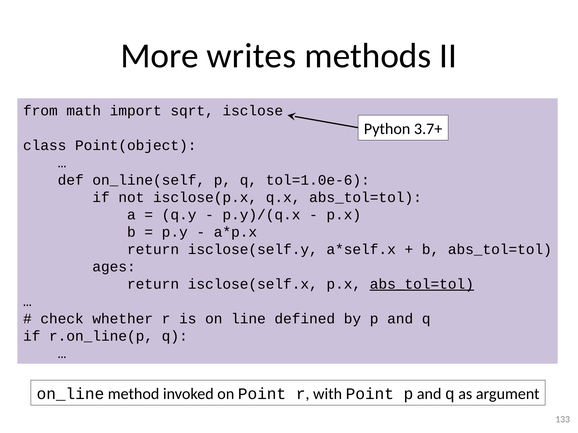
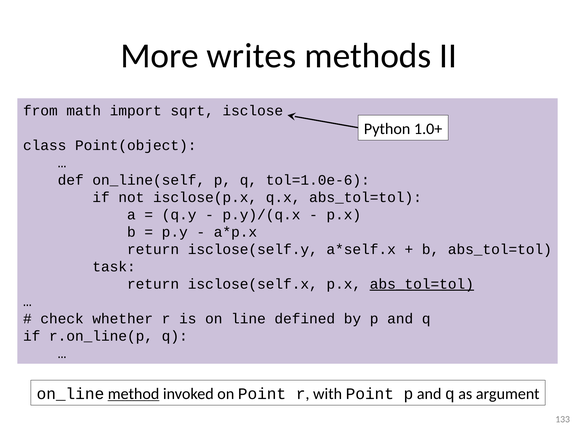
3.7+: 3.7+ -> 1.0+
ages: ages -> task
method underline: none -> present
